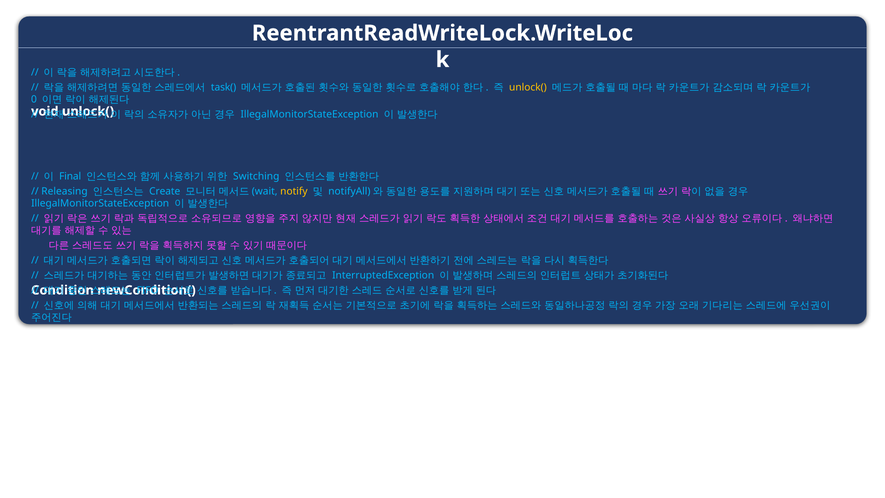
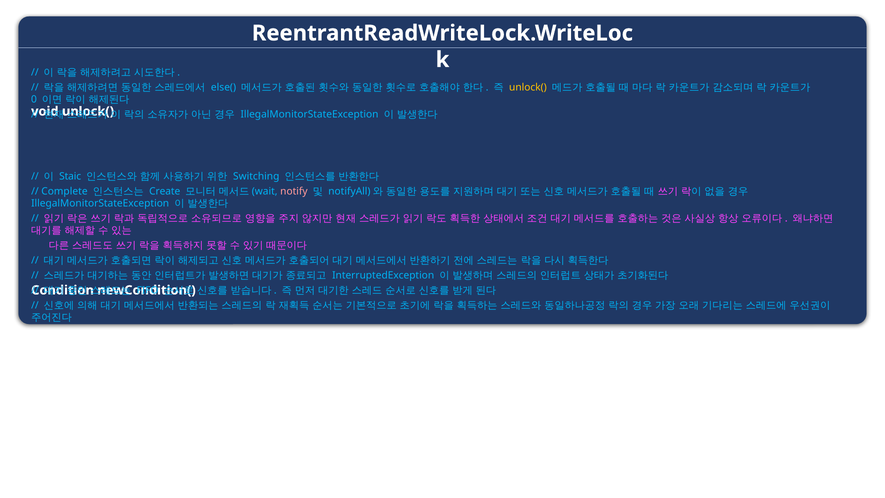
task(: task( -> else(
Final: Final -> Staic
Releasing: Releasing -> Complete
notify colour: yellow -> pink
